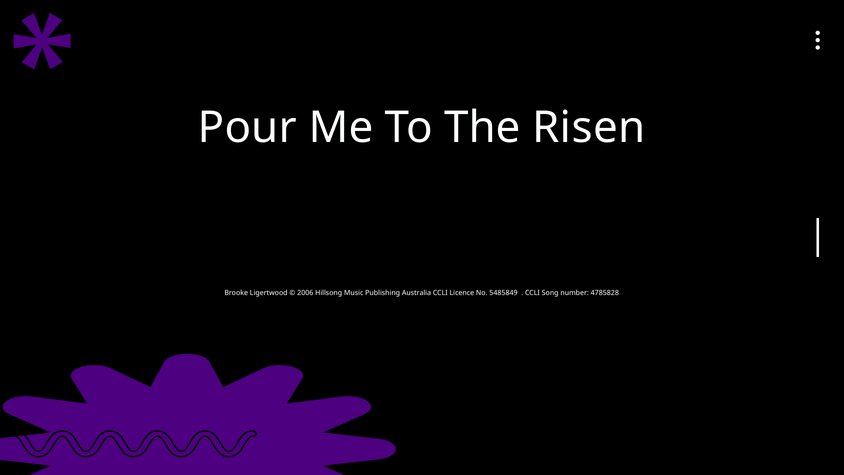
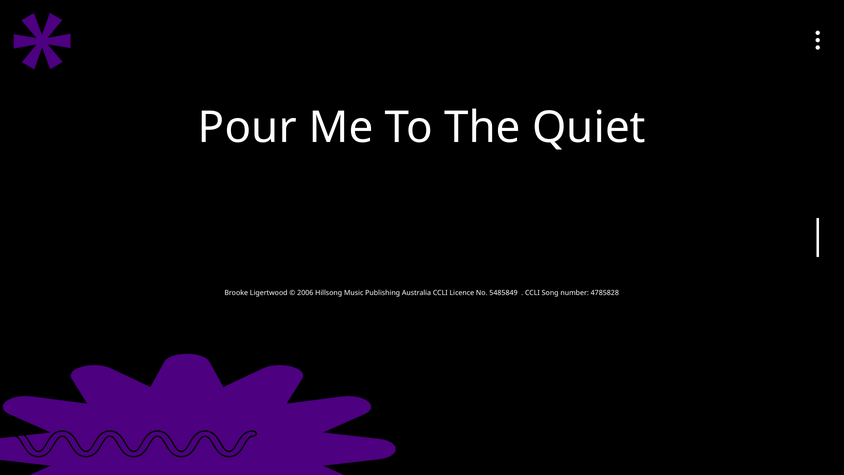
Risen: Risen -> Quiet
